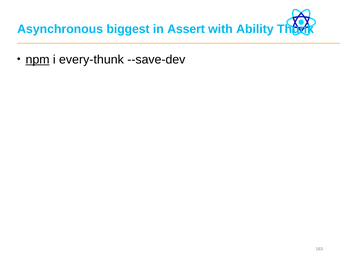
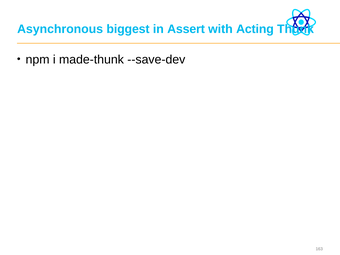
Ability: Ability -> Acting
npm underline: present -> none
every-thunk: every-thunk -> made-thunk
